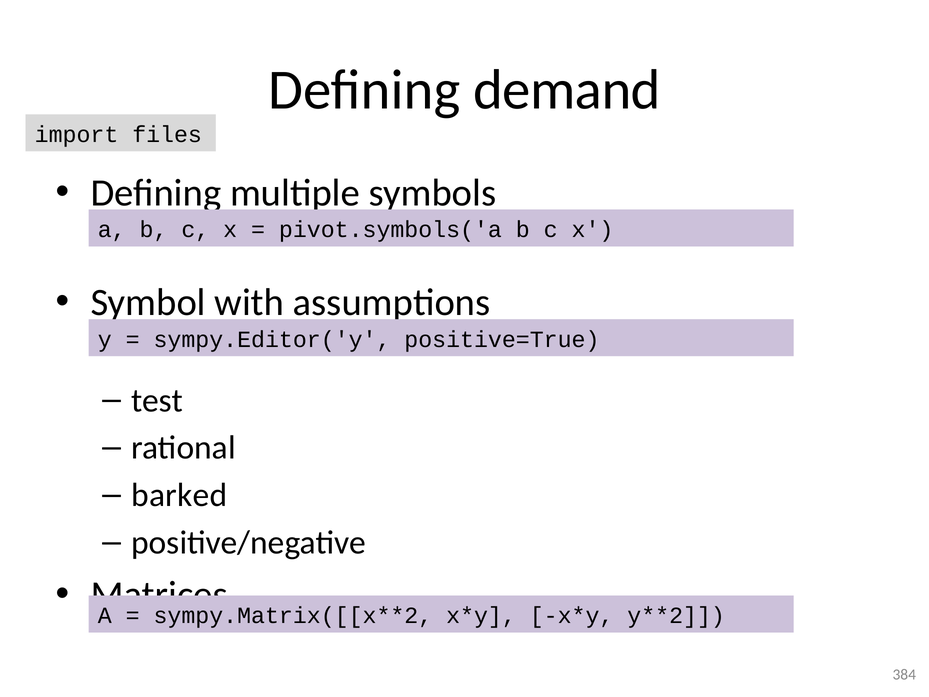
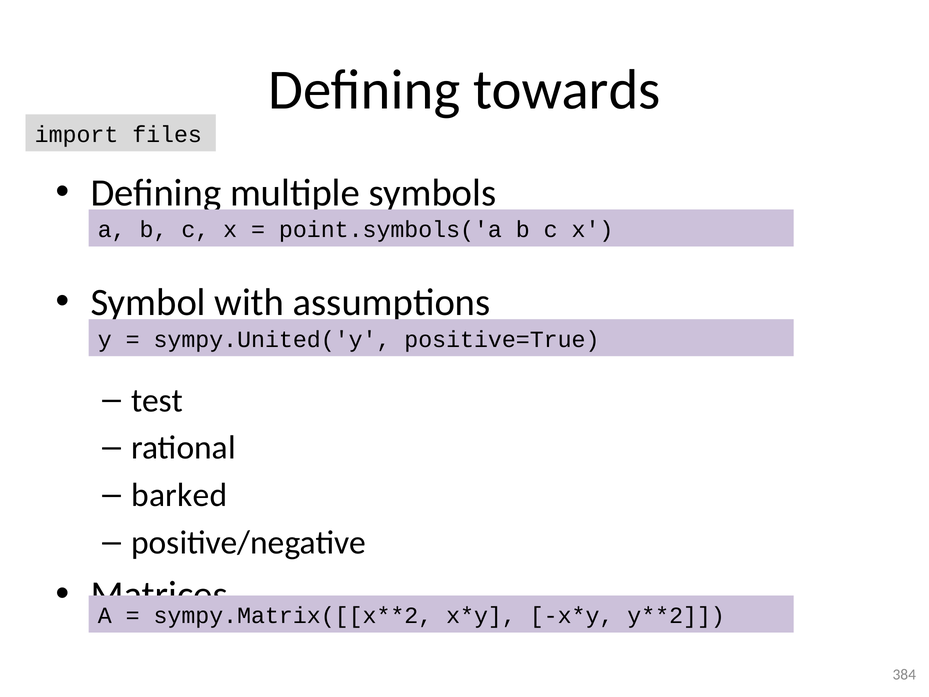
demand: demand -> towards
pivot.symbols('a: pivot.symbols('a -> point.symbols('a
sympy.Editor('y: sympy.Editor('y -> sympy.United('y
